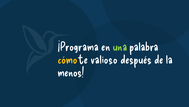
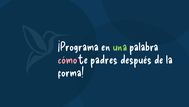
cómo colour: yellow -> pink
valioso: valioso -> padres
menos: menos -> forma
